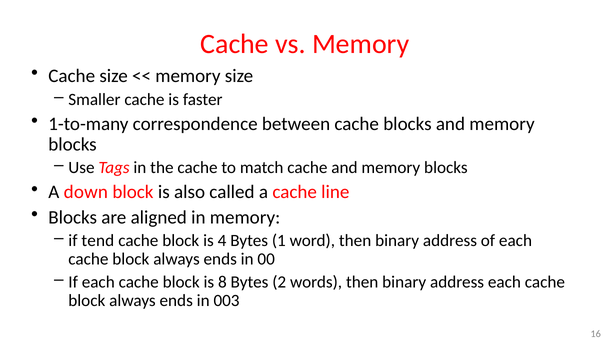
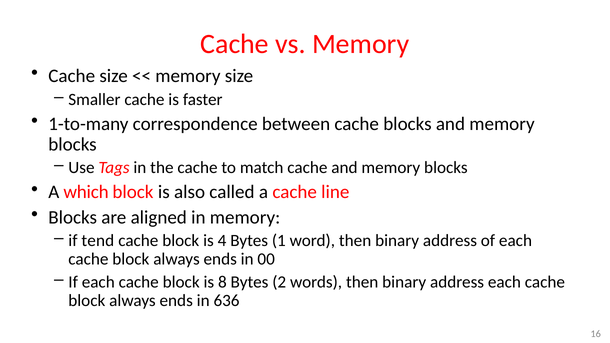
down: down -> which
003: 003 -> 636
